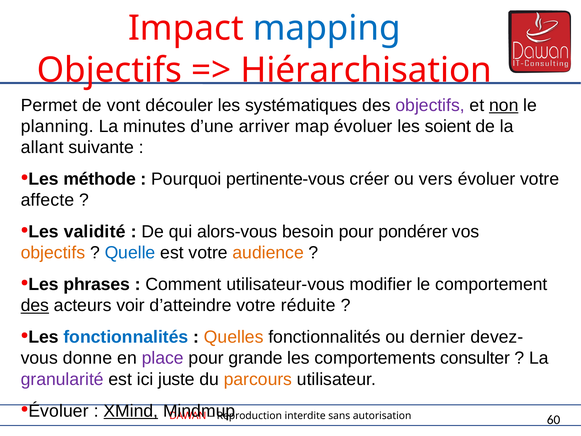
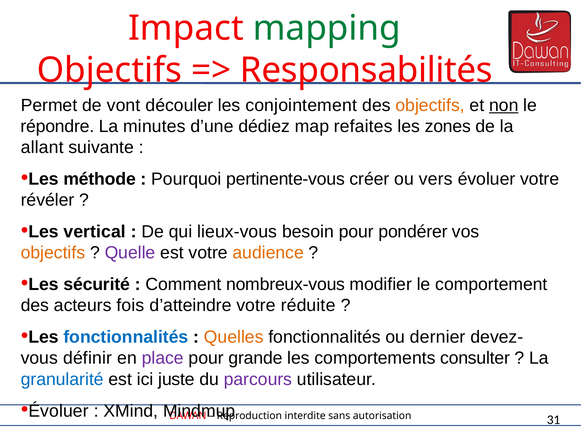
mapping colour: blue -> green
Hiérarchisation: Hiérarchisation -> Responsabilités
systématiques: systématiques -> conjointement
objectifs at (430, 105) colour: purple -> orange
planning: planning -> répondre
arriver: arriver -> dédiez
map évoluer: évoluer -> refaites
soient: soient -> zones
affecte: affecte -> révéler
validité: validité -> vertical
alors-vous: alors-vous -> lieux-vous
Quelle colour: blue -> purple
phrases: phrases -> sécurité
utilisateur-vous: utilisateur-vous -> nombreux-vous
des at (35, 305) underline: present -> none
voir: voir -> fois
donne: donne -> définir
granularité colour: purple -> blue
parcours colour: orange -> purple
XMind underline: present -> none
60: 60 -> 31
